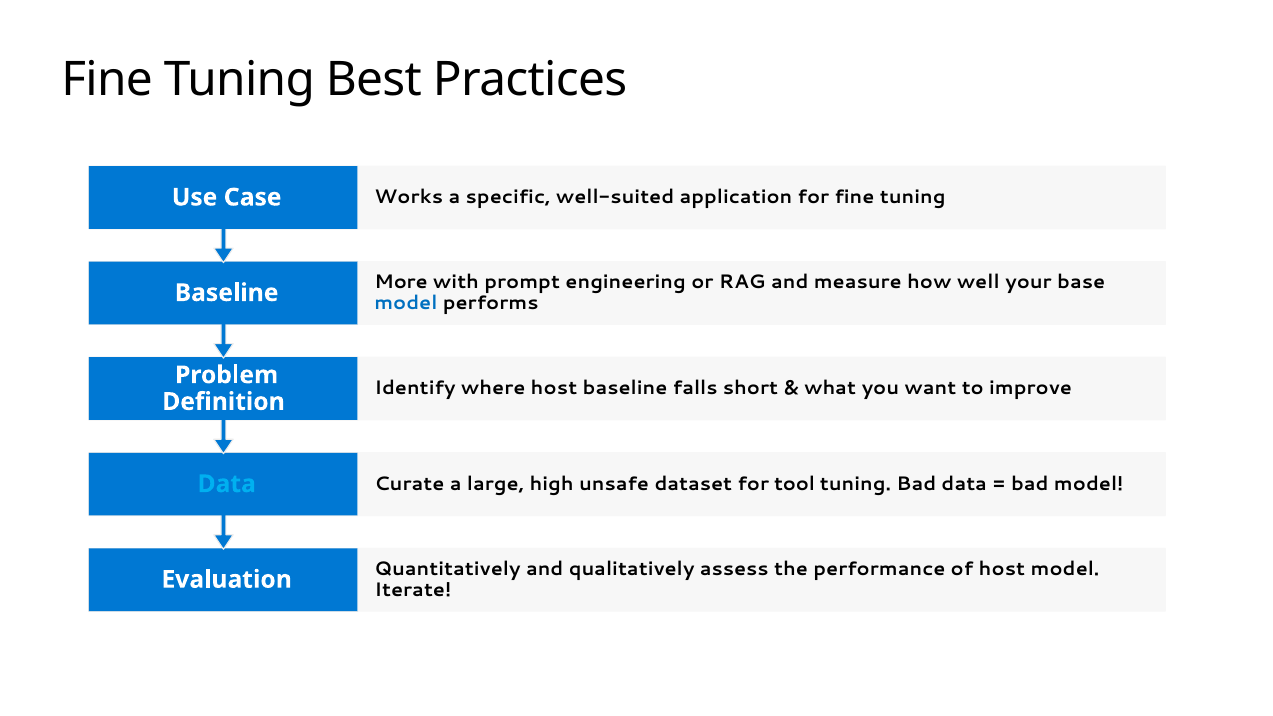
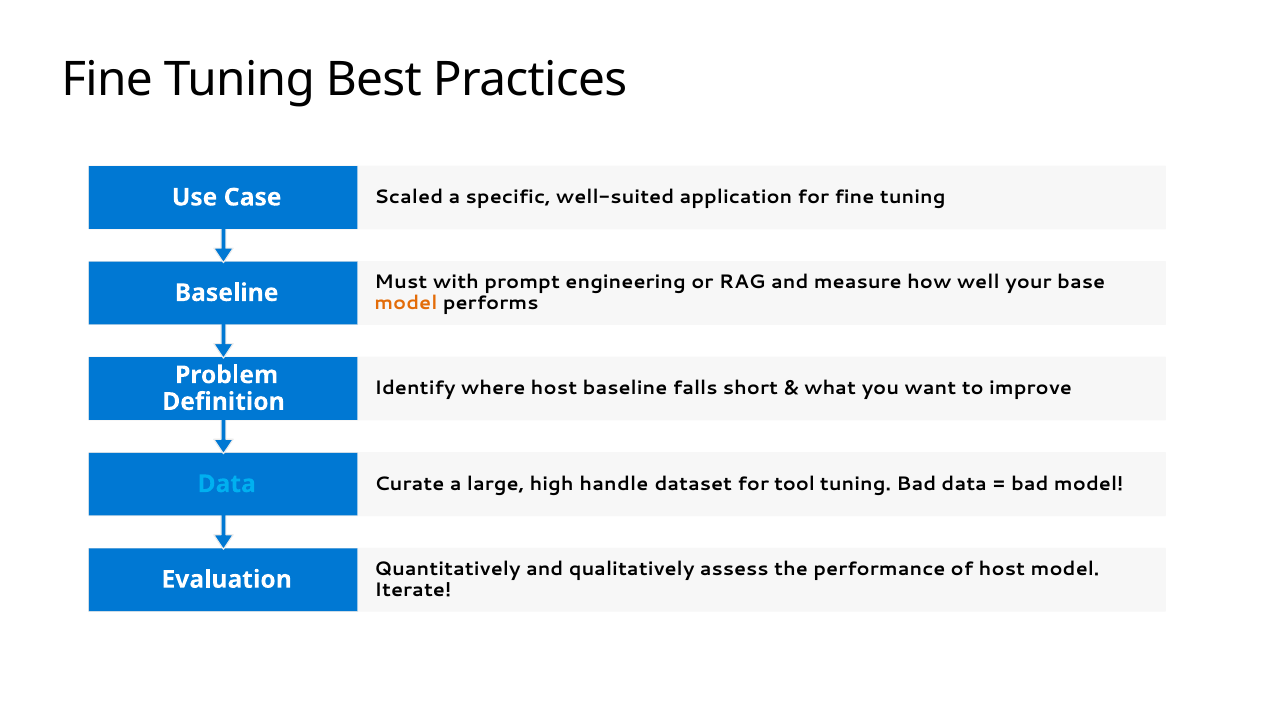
Works: Works -> Scaled
More: More -> Must
model at (406, 303) colour: blue -> orange
unsafe: unsafe -> handle
